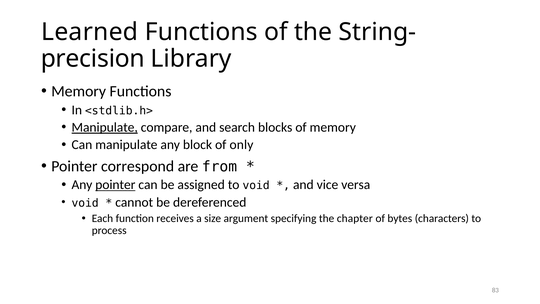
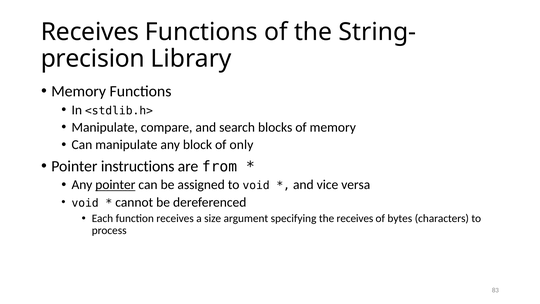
Learned at (90, 32): Learned -> Receives
Manipulate at (105, 127) underline: present -> none
correspond: correspond -> instructions
the chapter: chapter -> receives
